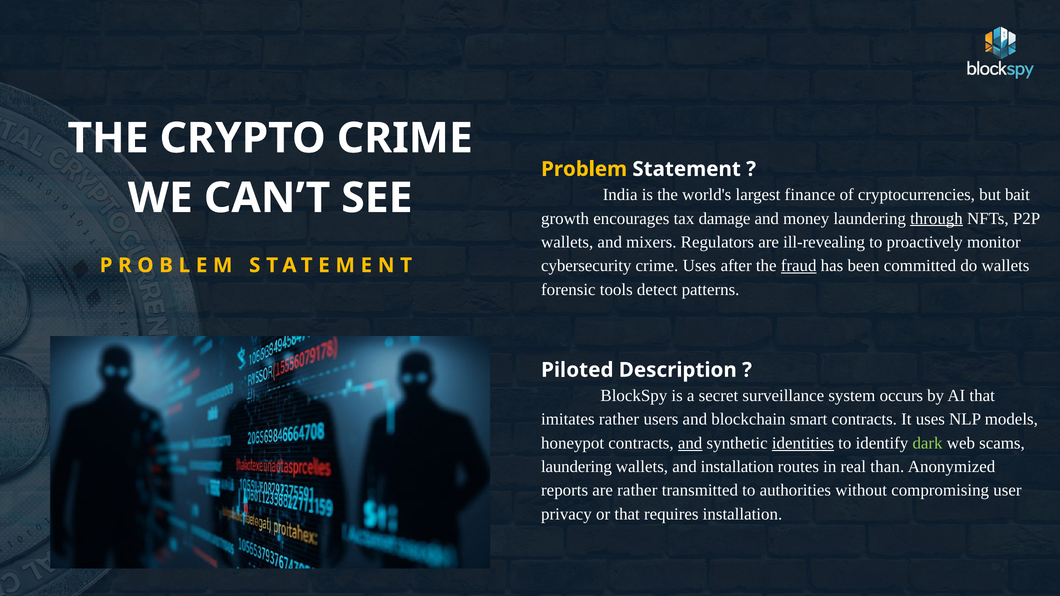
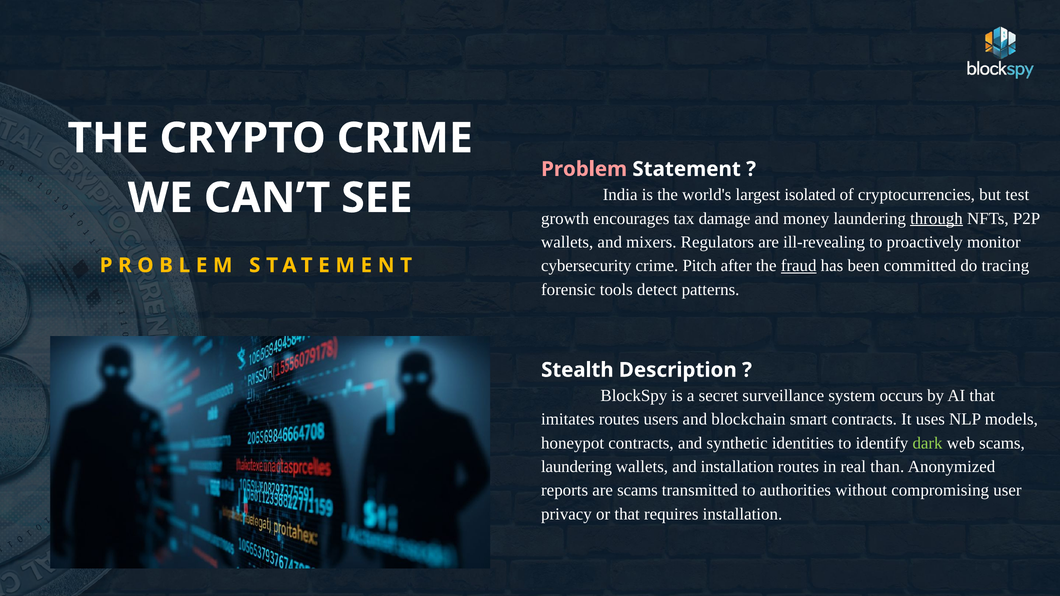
Problem colour: yellow -> pink
finance: finance -> isolated
bait: bait -> test
crime Uses: Uses -> Pitch
do wallets: wallets -> tracing
Piloted: Piloted -> Stealth
imitates rather: rather -> routes
and at (690, 443) underline: present -> none
identities underline: present -> none
are rather: rather -> scams
